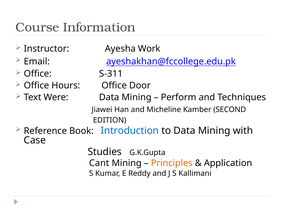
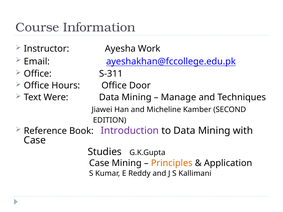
Perform: Perform -> Manage
Introduction colour: blue -> purple
Cant at (99, 163): Cant -> Case
